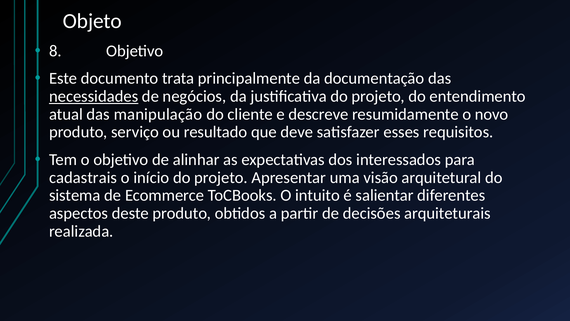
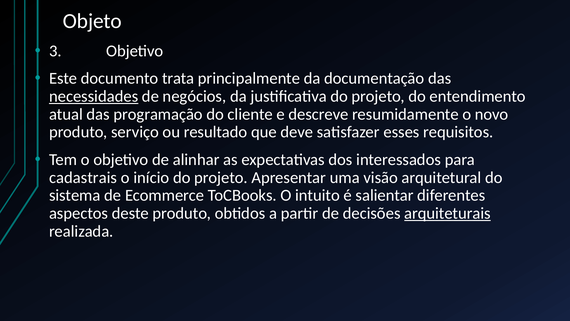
8: 8 -> 3
manipulação: manipulação -> programação
arquiteturais underline: none -> present
